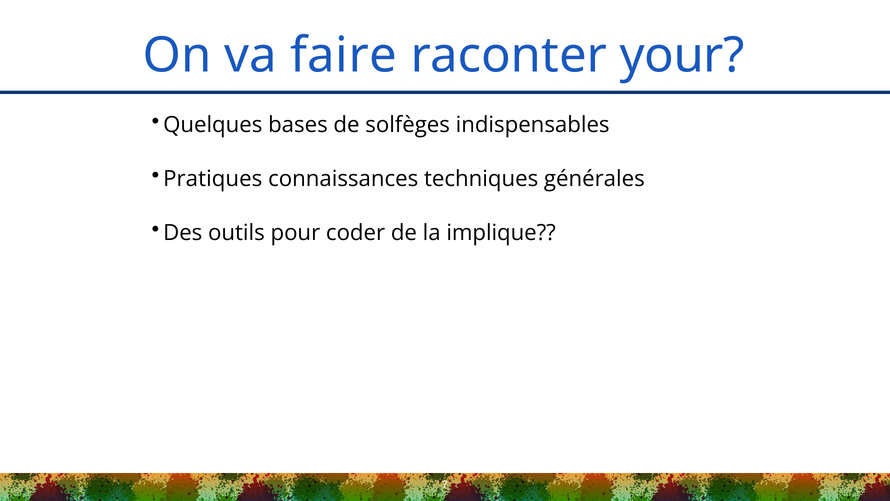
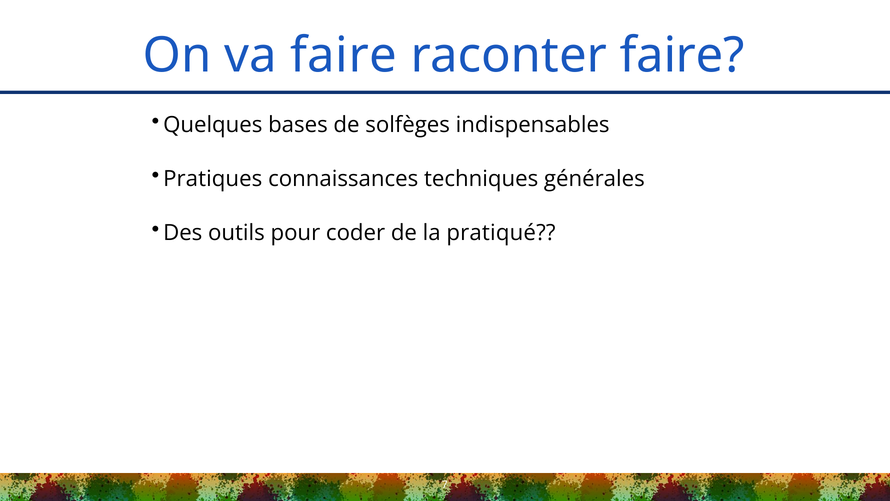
raconter your: your -> faire
implique: implique -> pratiqué
